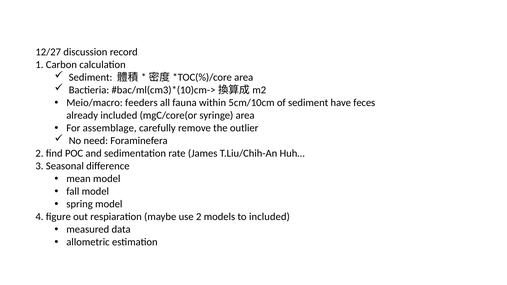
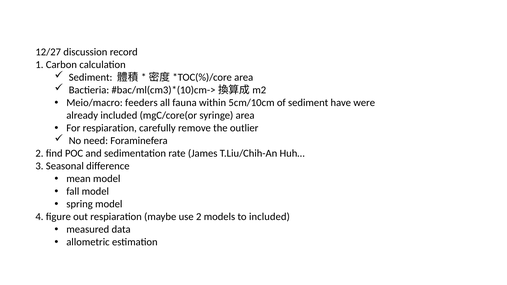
feces: feces -> were
For assemblage: assemblage -> respiaration
